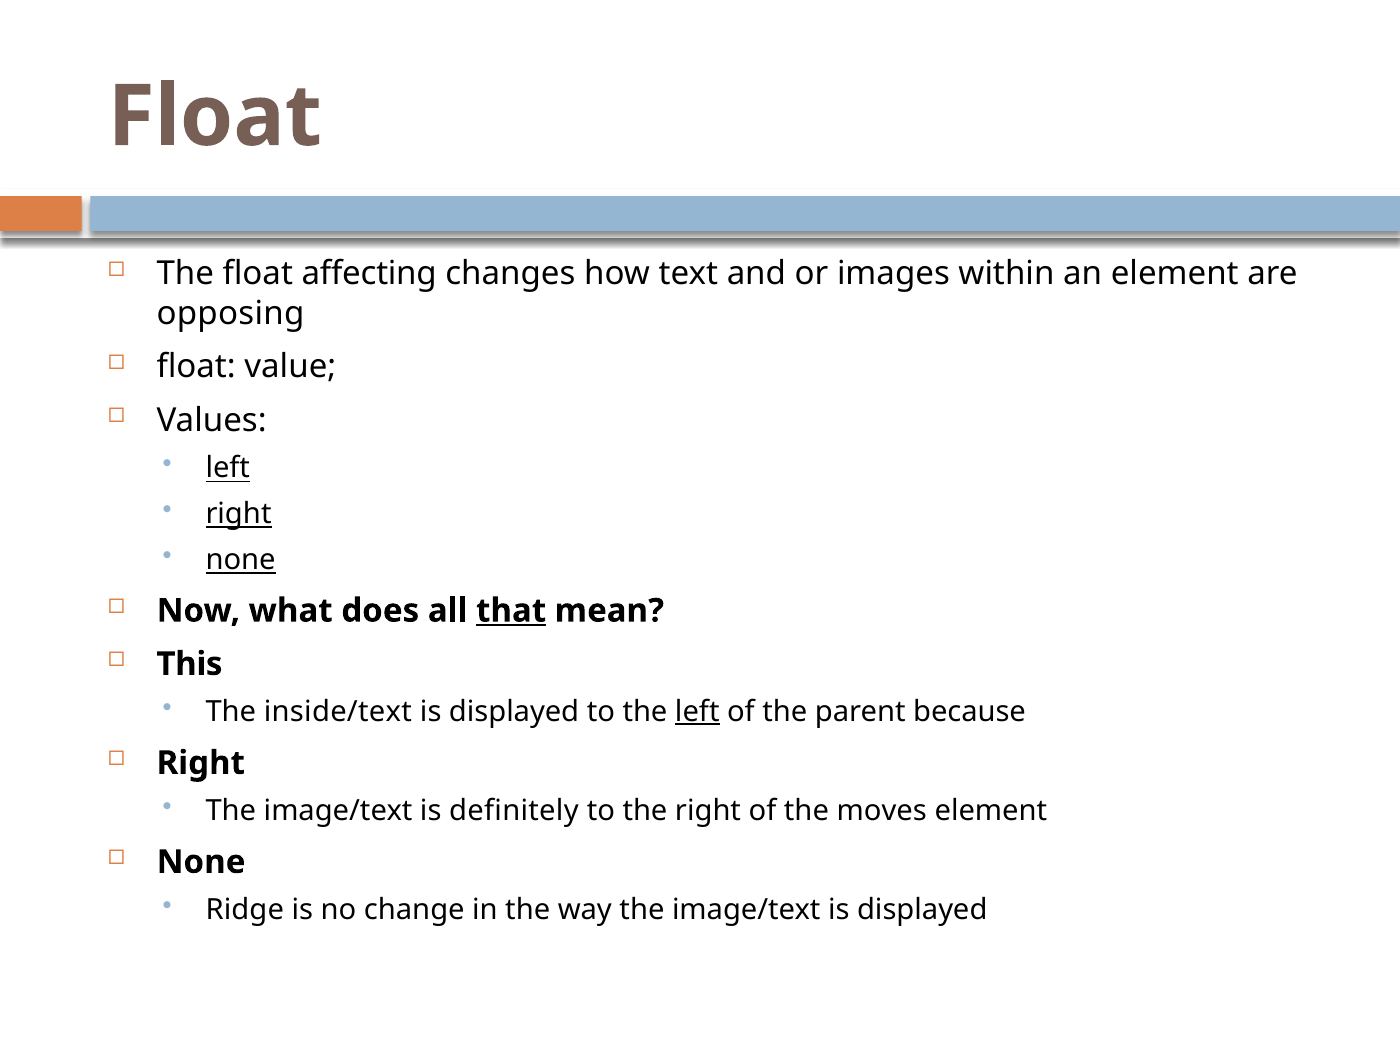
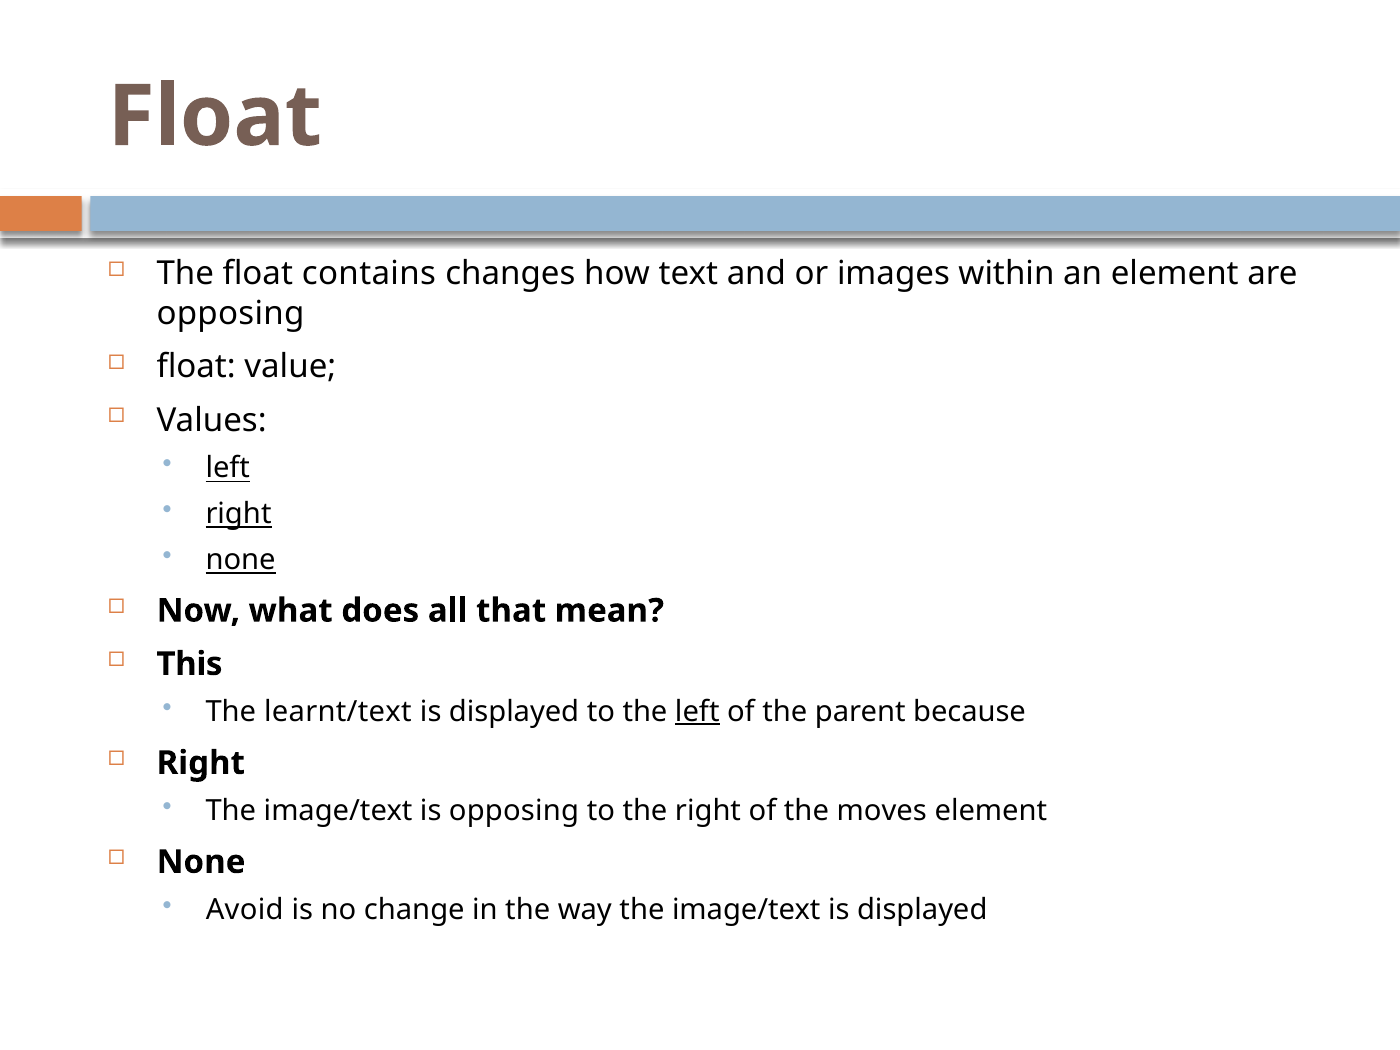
affecting: affecting -> contains
that underline: present -> none
inside/text: inside/text -> learnt/text
is definitely: definitely -> opposing
Ridge: Ridge -> Avoid
